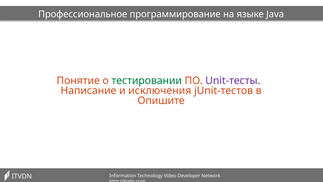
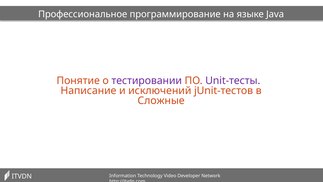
тестировании colour: green -> purple
исключения: исключения -> исключений
Опишите: Опишите -> Сложные
